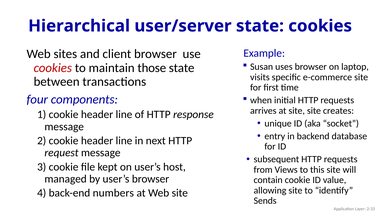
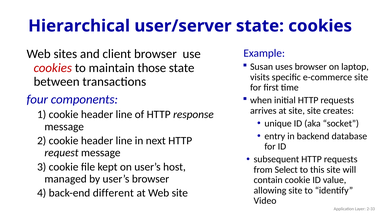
Views: Views -> Select
numbers: numbers -> different
Sends: Sends -> Video
